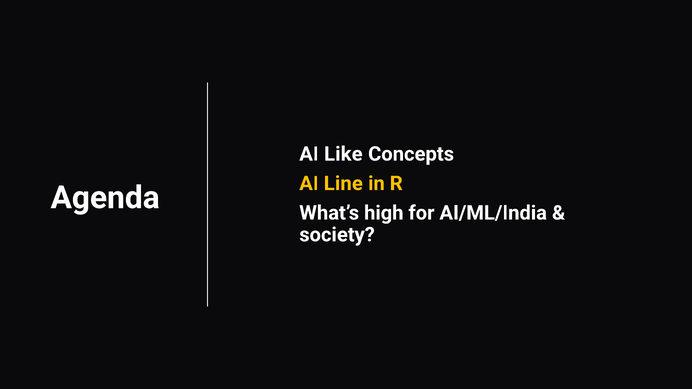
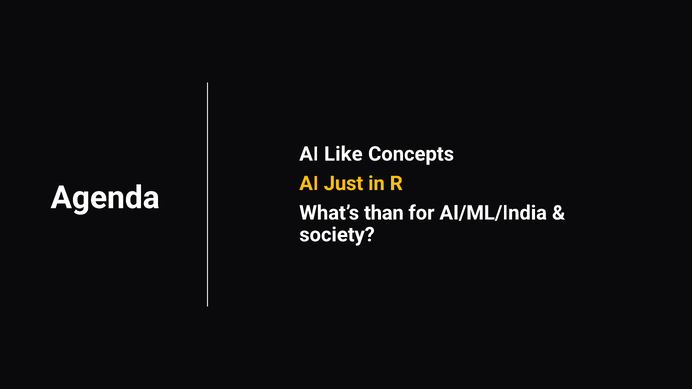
Line: Line -> Just
high: high -> than
